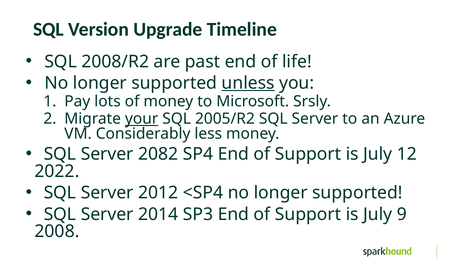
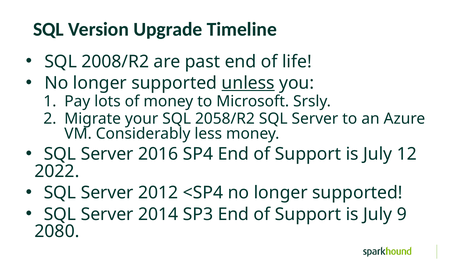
your underline: present -> none
2005/R2: 2005/R2 -> 2058/R2
2082: 2082 -> 2016
2008: 2008 -> 2080
